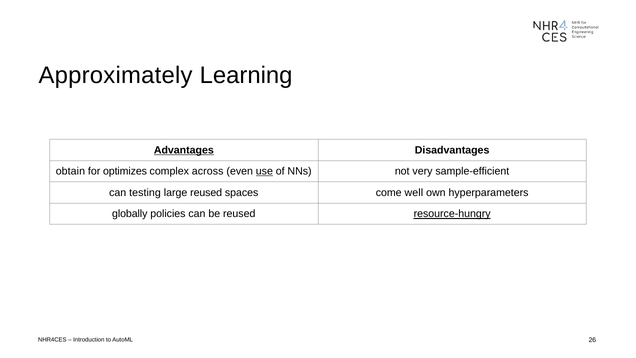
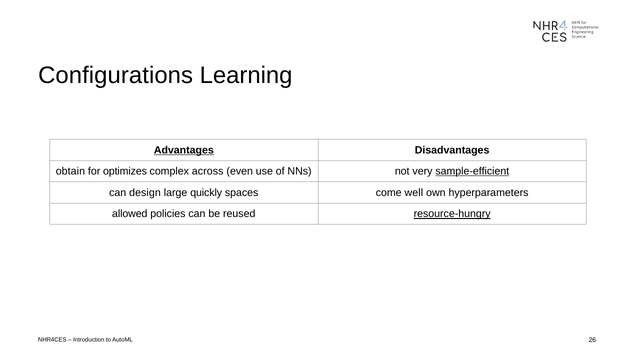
Approximately: Approximately -> Configurations
use underline: present -> none
sample-efficient underline: none -> present
testing: testing -> design
large reused: reused -> quickly
globally: globally -> allowed
